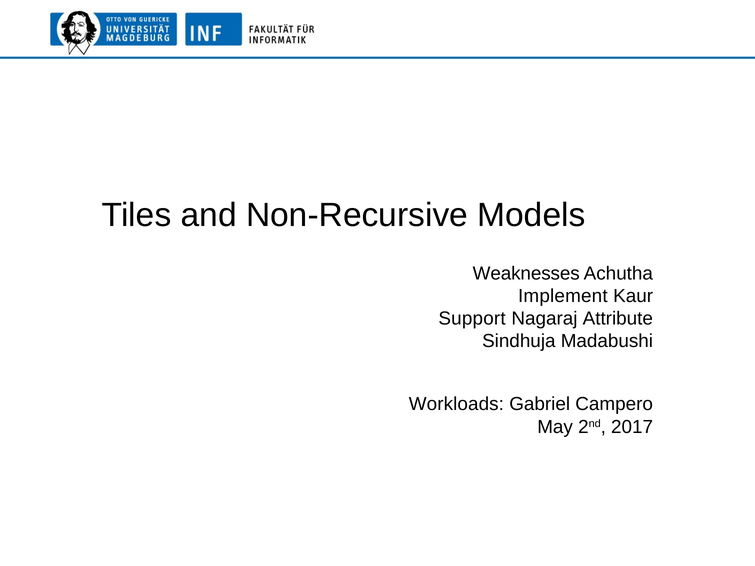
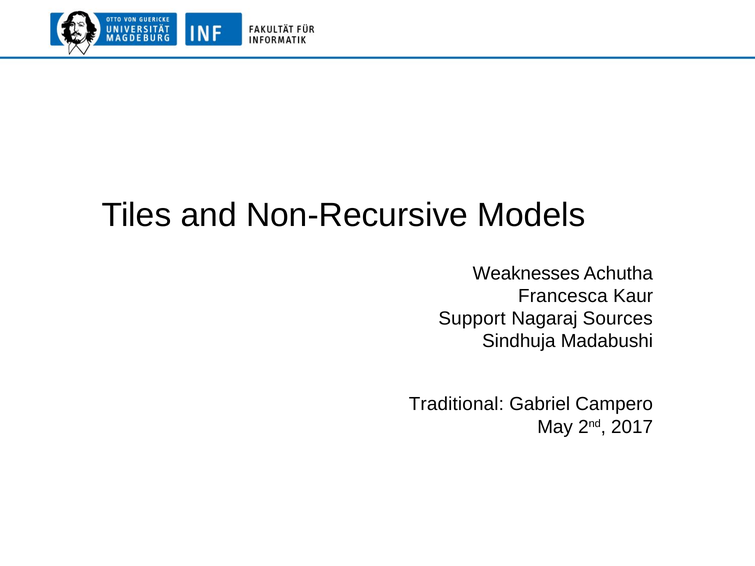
Implement: Implement -> Francesca
Attribute: Attribute -> Sources
Workloads: Workloads -> Traditional
